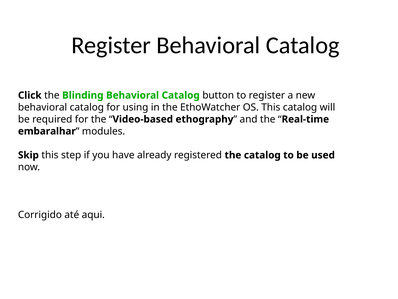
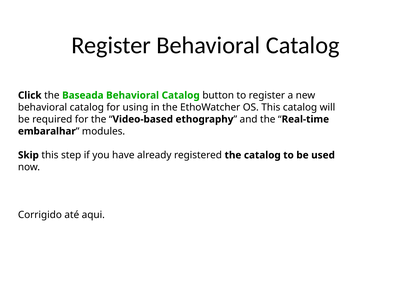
Blinding: Blinding -> Baseada
